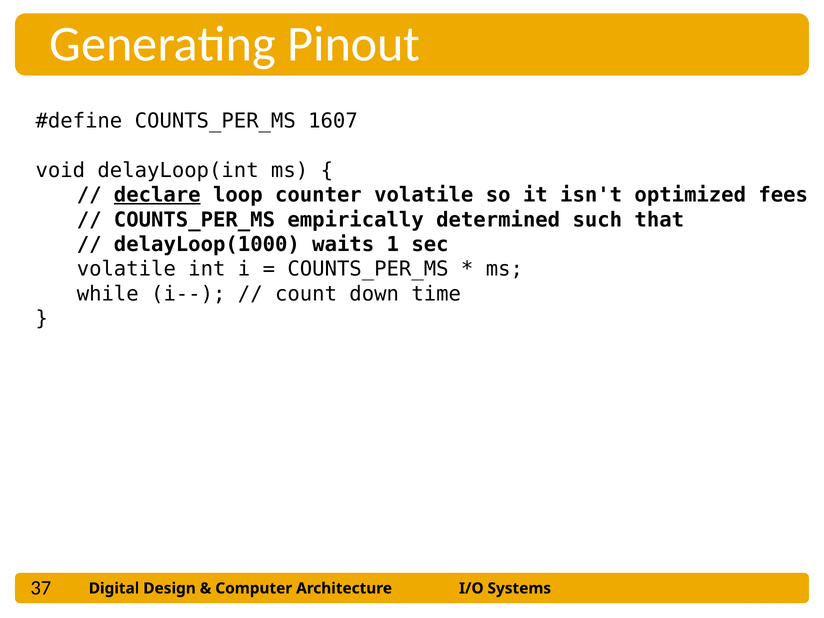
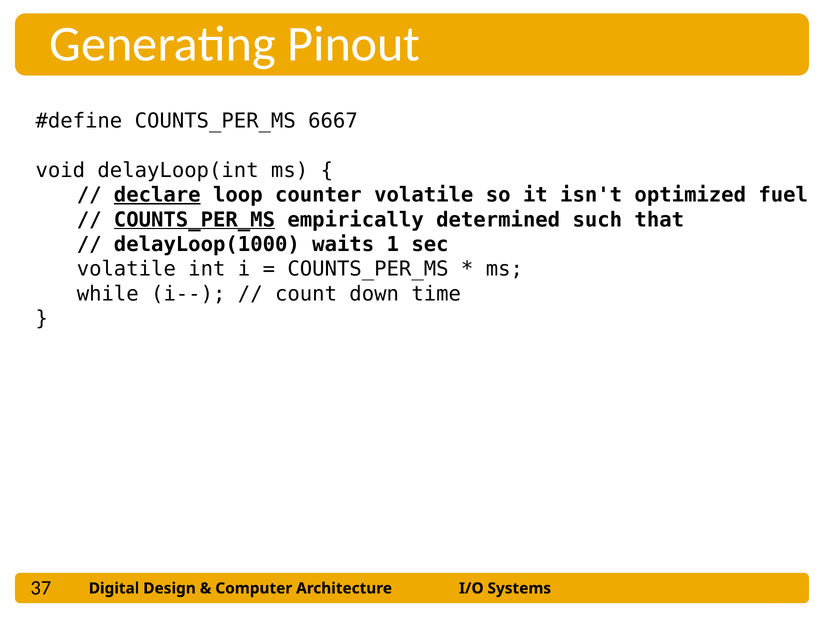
1607: 1607 -> 6667
fees: fees -> fuel
COUNTS_PER_MS at (194, 220) underline: none -> present
